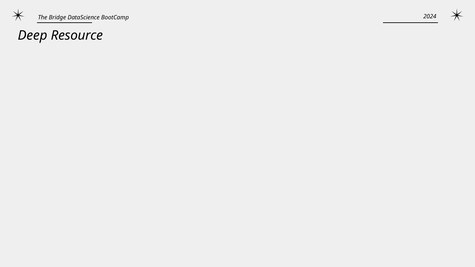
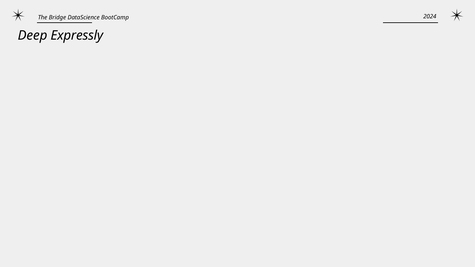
Resource: Resource -> Expressly
